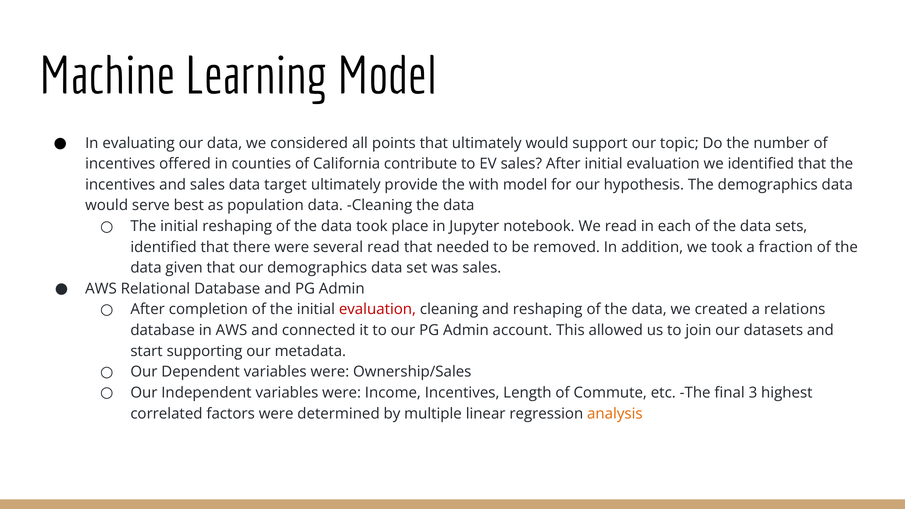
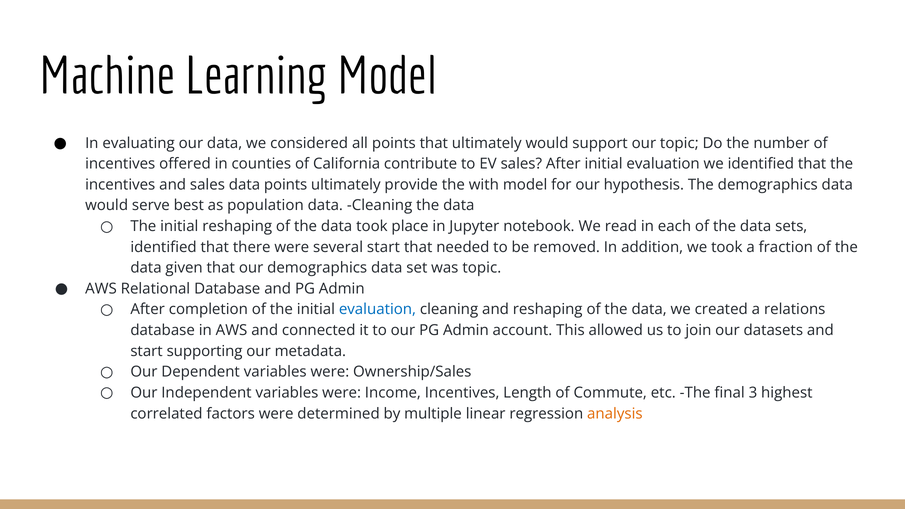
data target: target -> points
several read: read -> start
was sales: sales -> topic
evaluation at (377, 310) colour: red -> blue
